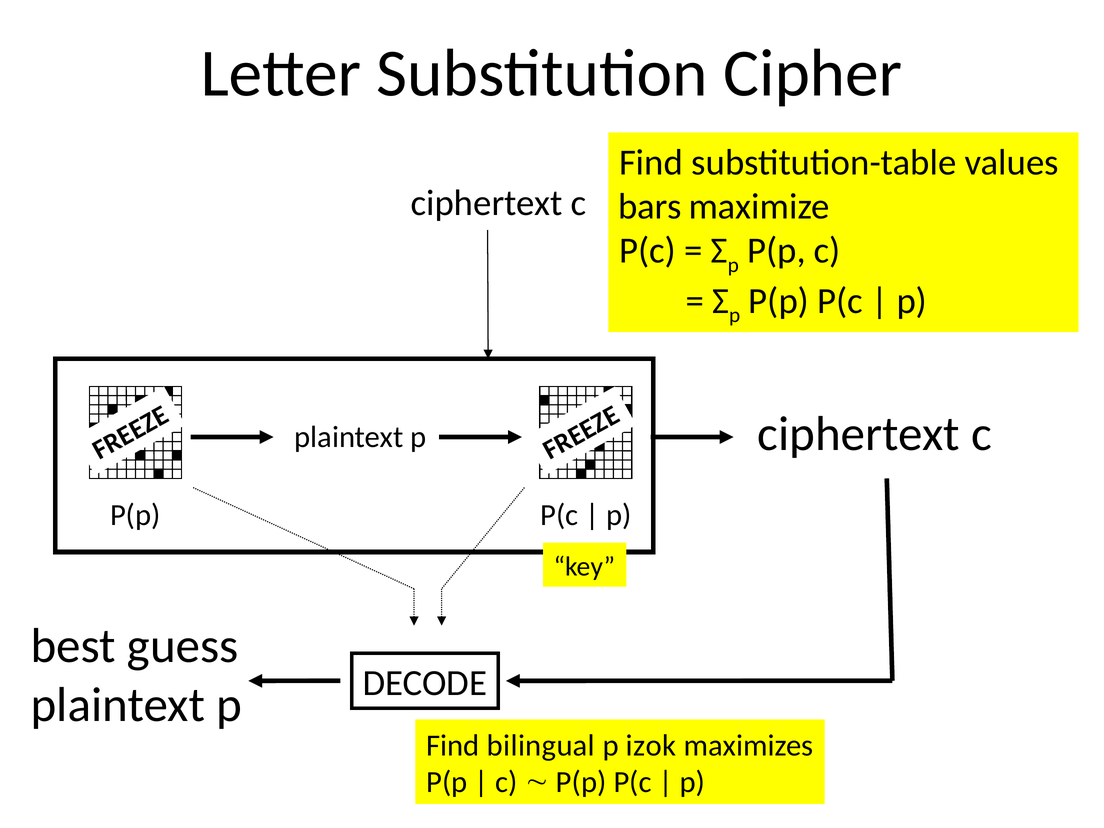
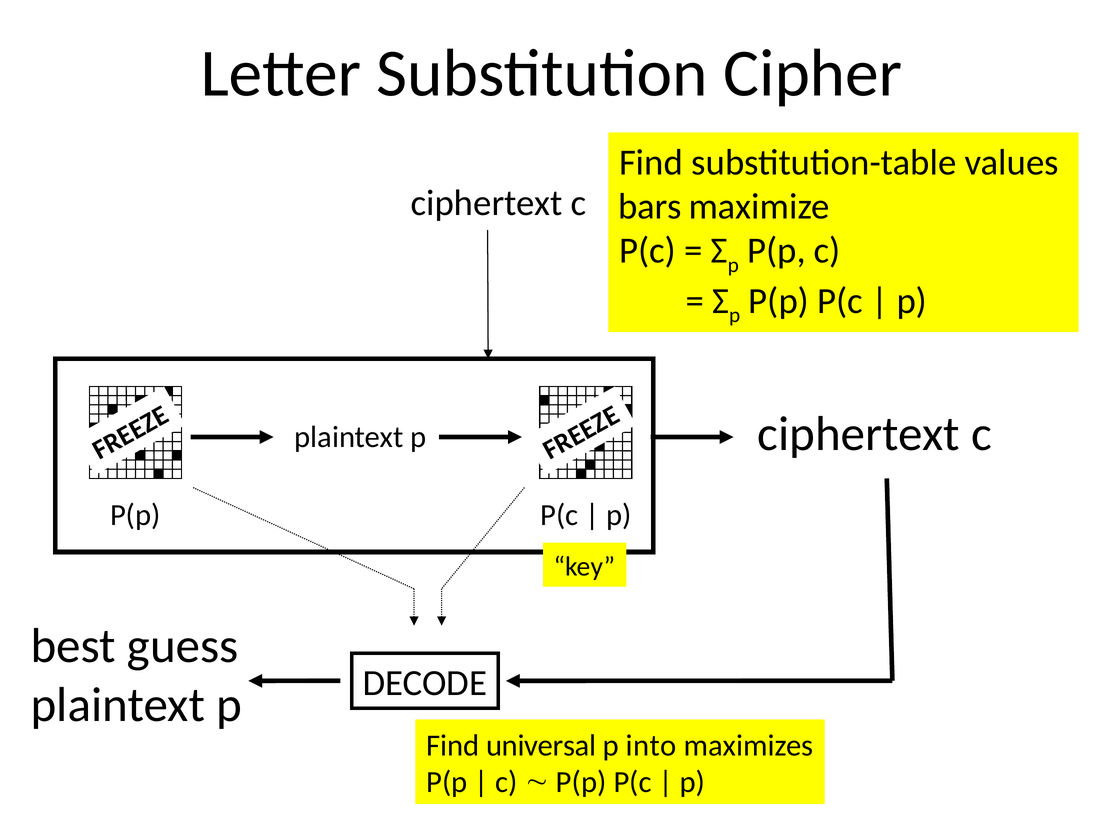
bilingual: bilingual -> universal
izok: izok -> into
